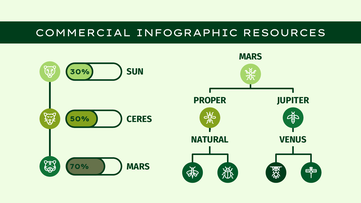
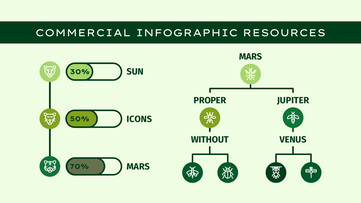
CERES: CERES -> ICONS
NATURAL: NATURAL -> WITHOUT
